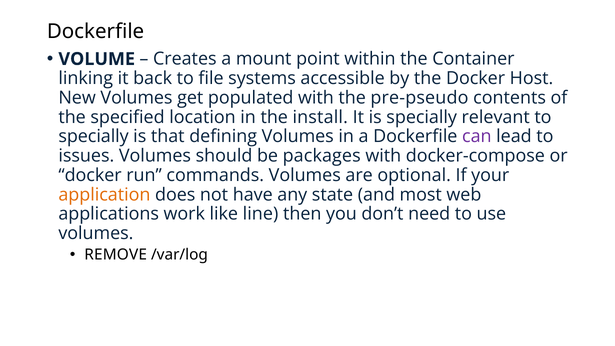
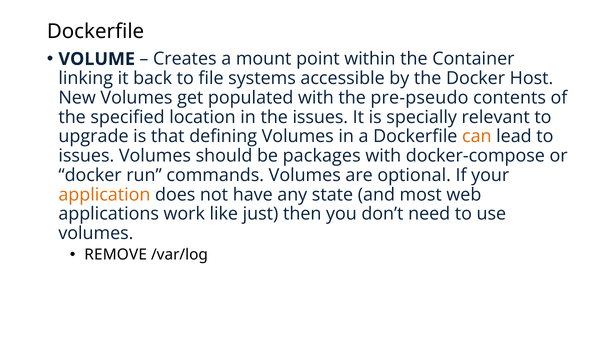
the install: install -> issues
specially at (94, 137): specially -> upgrade
can colour: purple -> orange
line: line -> just
